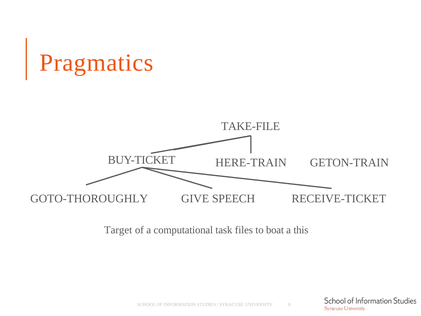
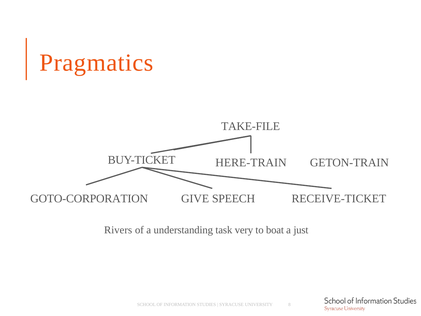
GOTO-THOROUGHLY: GOTO-THOROUGHLY -> GOTO-CORPORATION
Target: Target -> Rivers
computational: computational -> understanding
files: files -> very
this: this -> just
